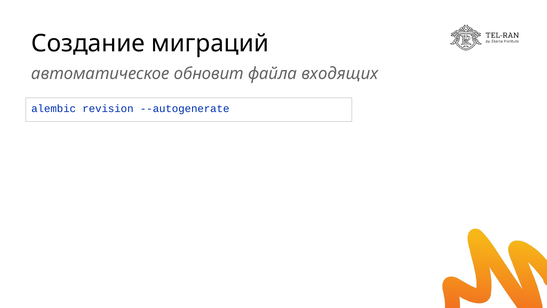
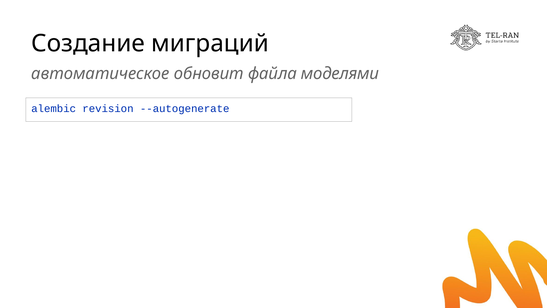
входящих: входящих -> моделями
